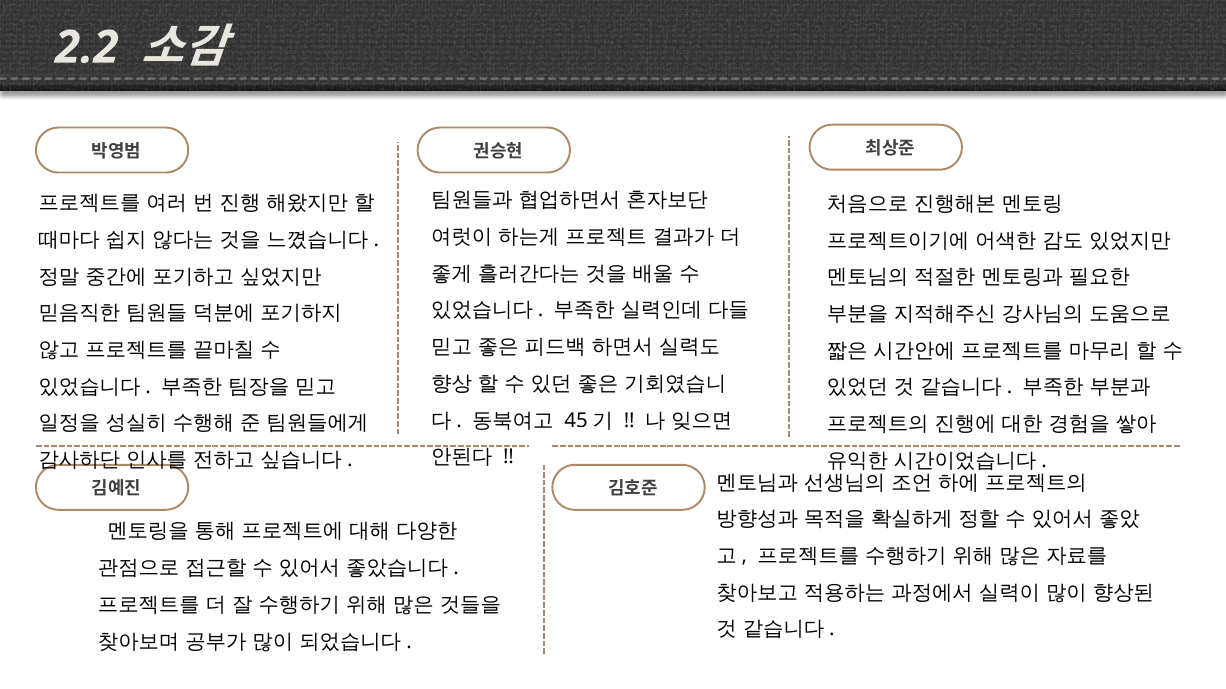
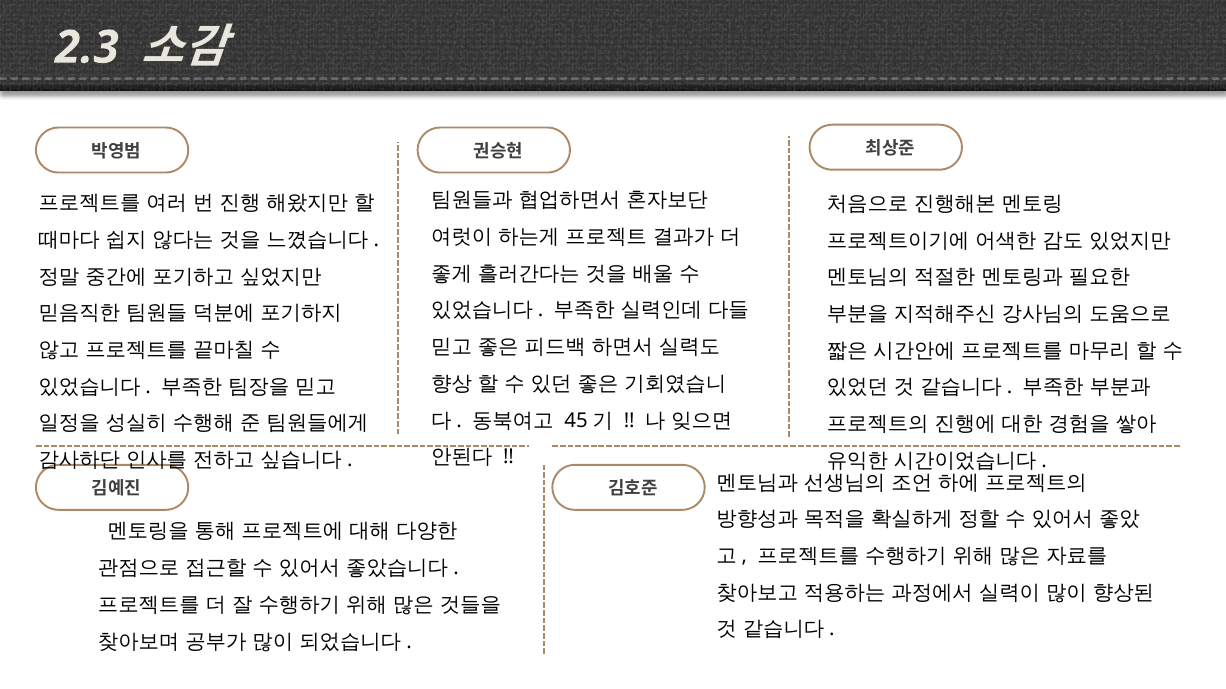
2.2: 2.2 -> 2.3
